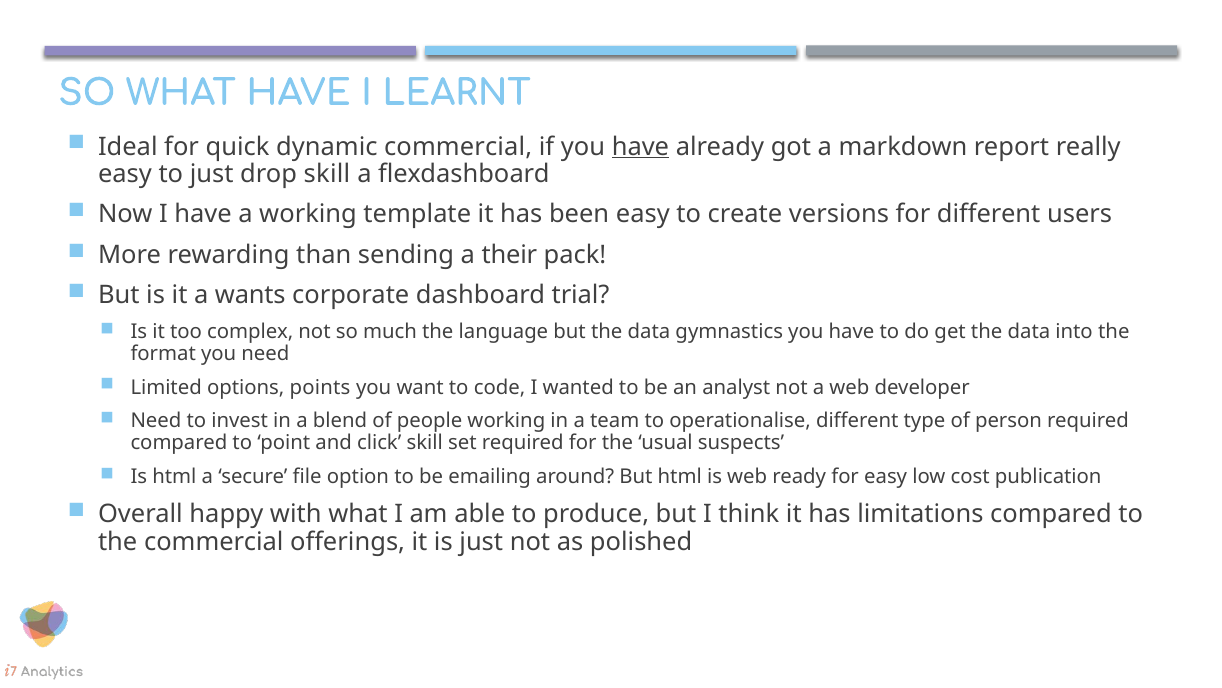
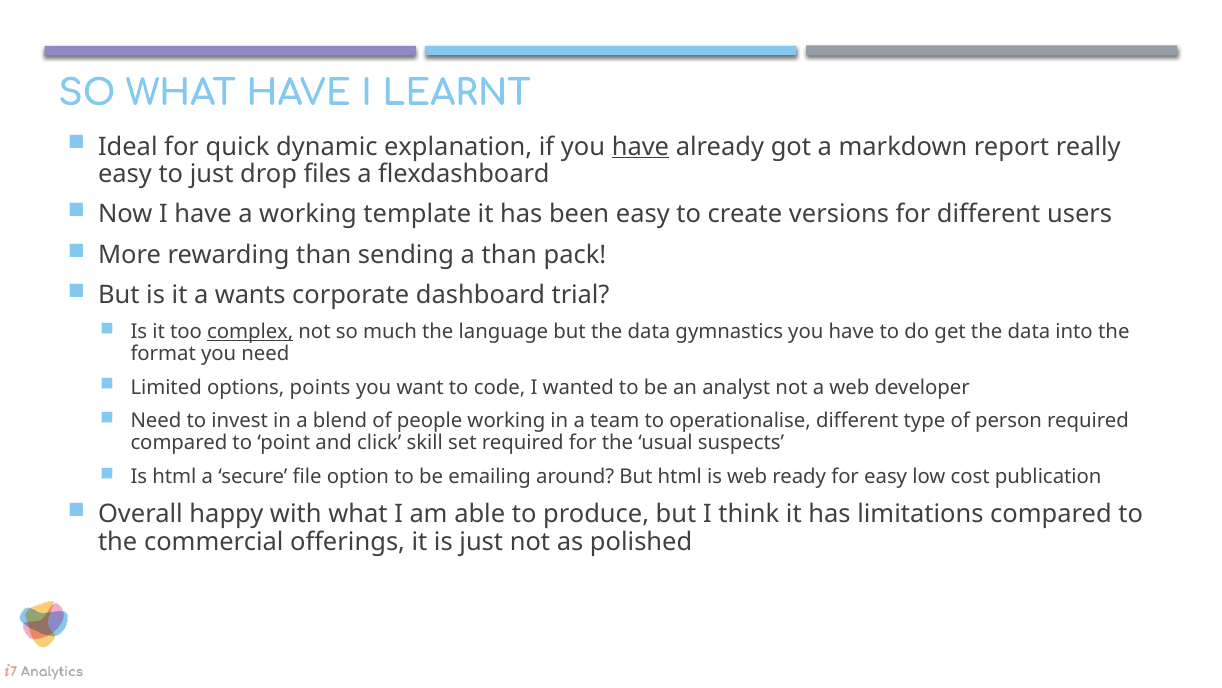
dynamic commercial: commercial -> explanation
drop skill: skill -> files
a their: their -> than
complex underline: none -> present
